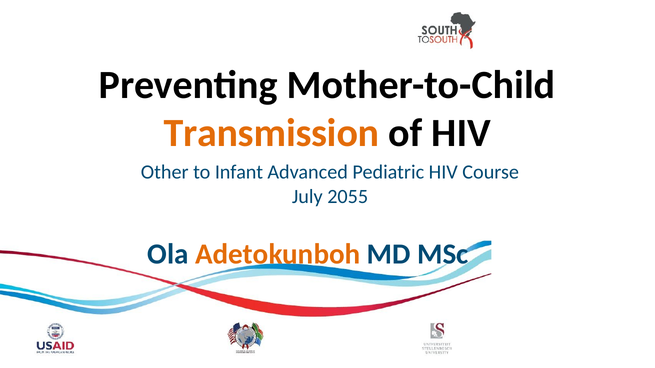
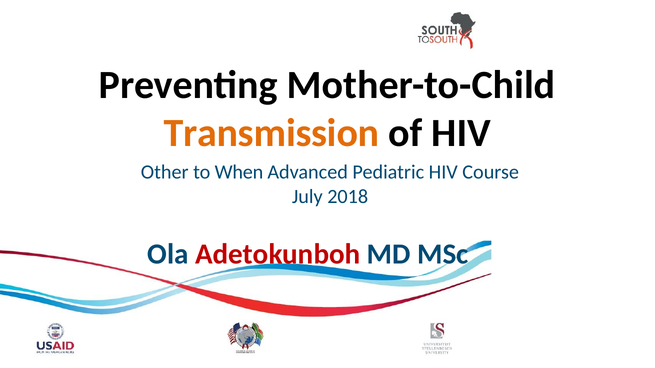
Infant: Infant -> When
2055: 2055 -> 2018
Adetokunboh colour: orange -> red
